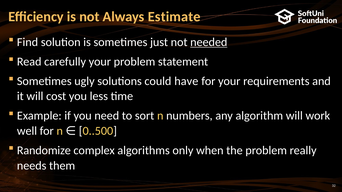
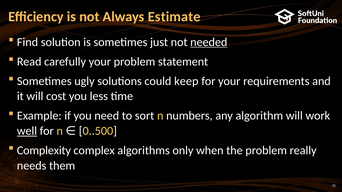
have: have -> keep
well underline: none -> present
Randomize: Randomize -> Complexity
